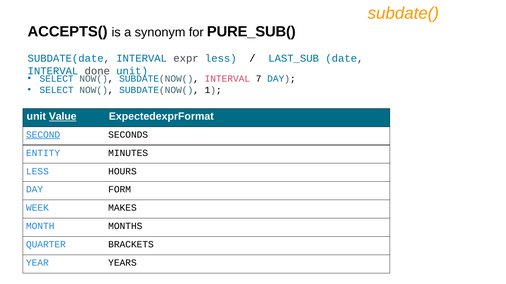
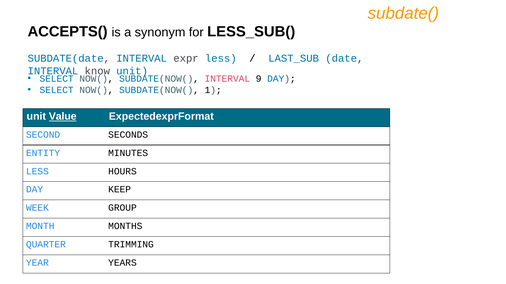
PURE_SUB(: PURE_SUB( -> LESS_SUB(
done: done -> know
7: 7 -> 9
SECOND underline: present -> none
FORM: FORM -> KEEP
MAKES: MAKES -> GROUP
BRACKETS: BRACKETS -> TRIMMING
